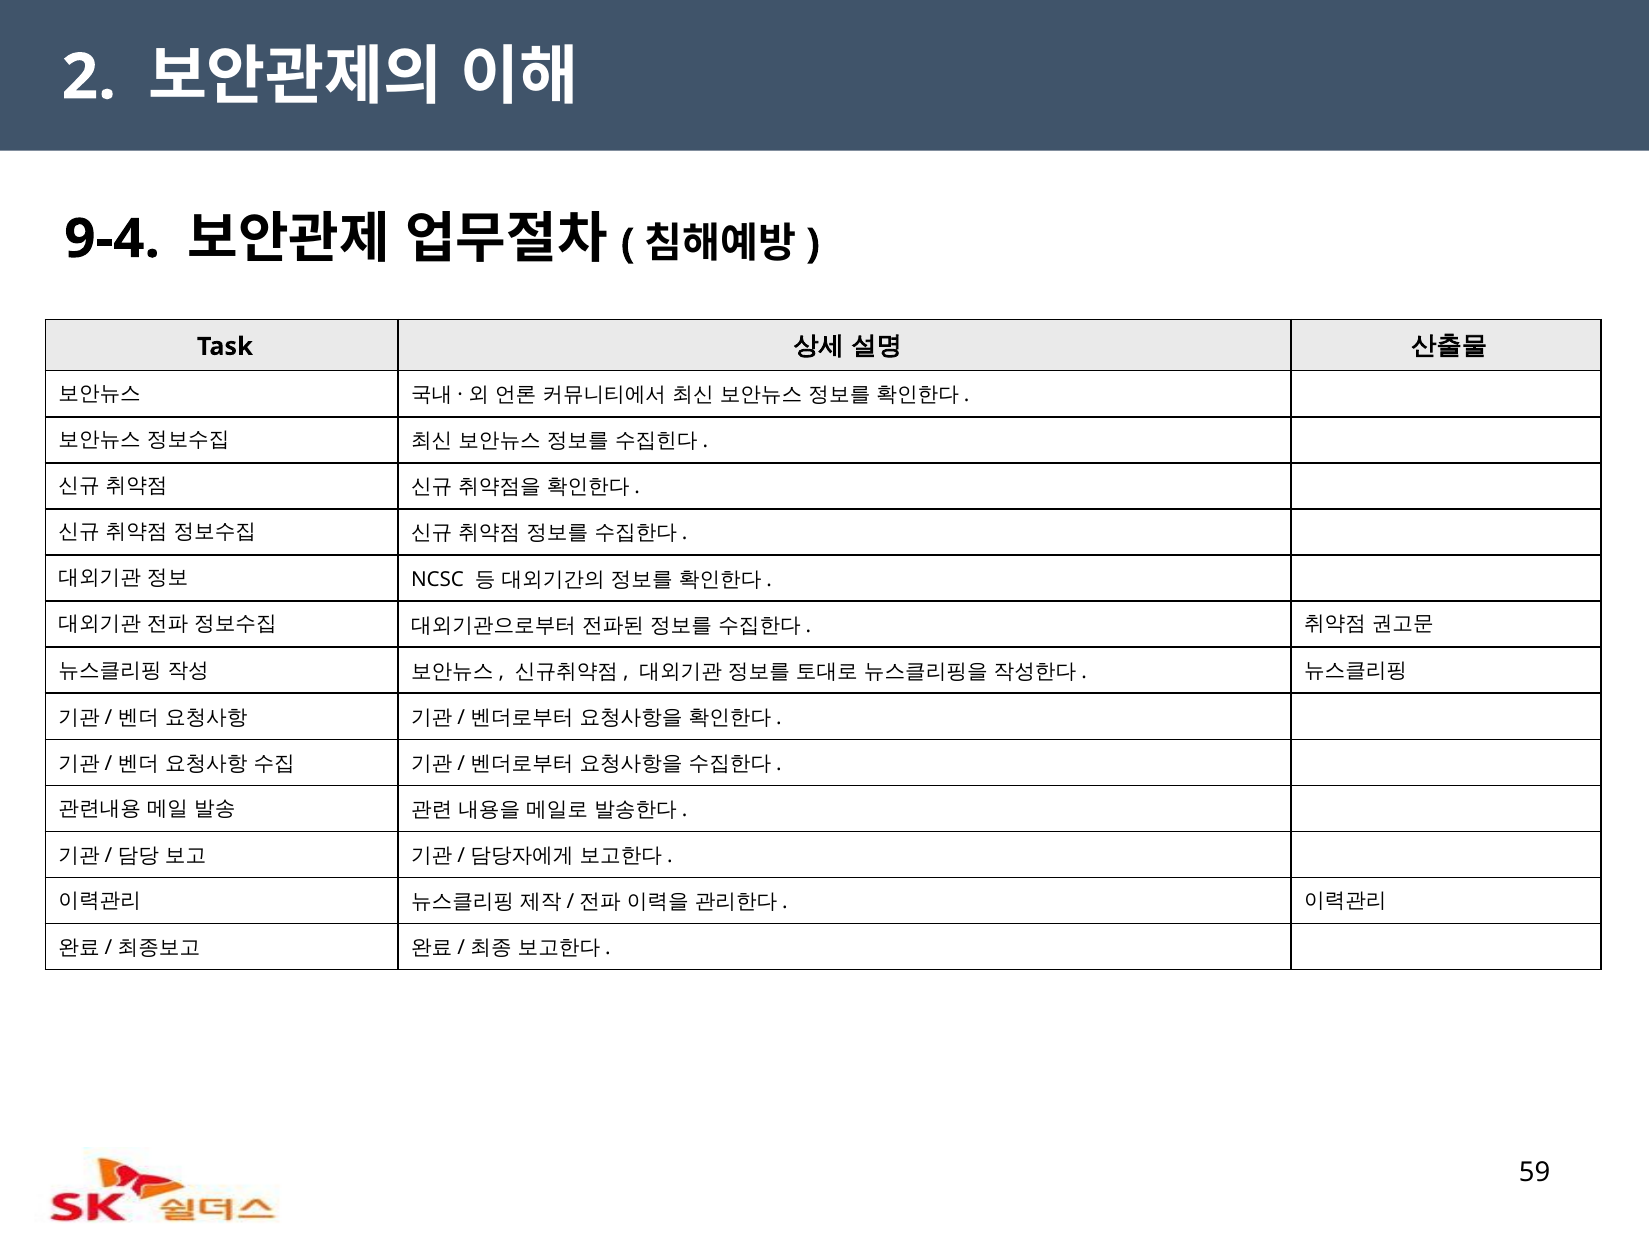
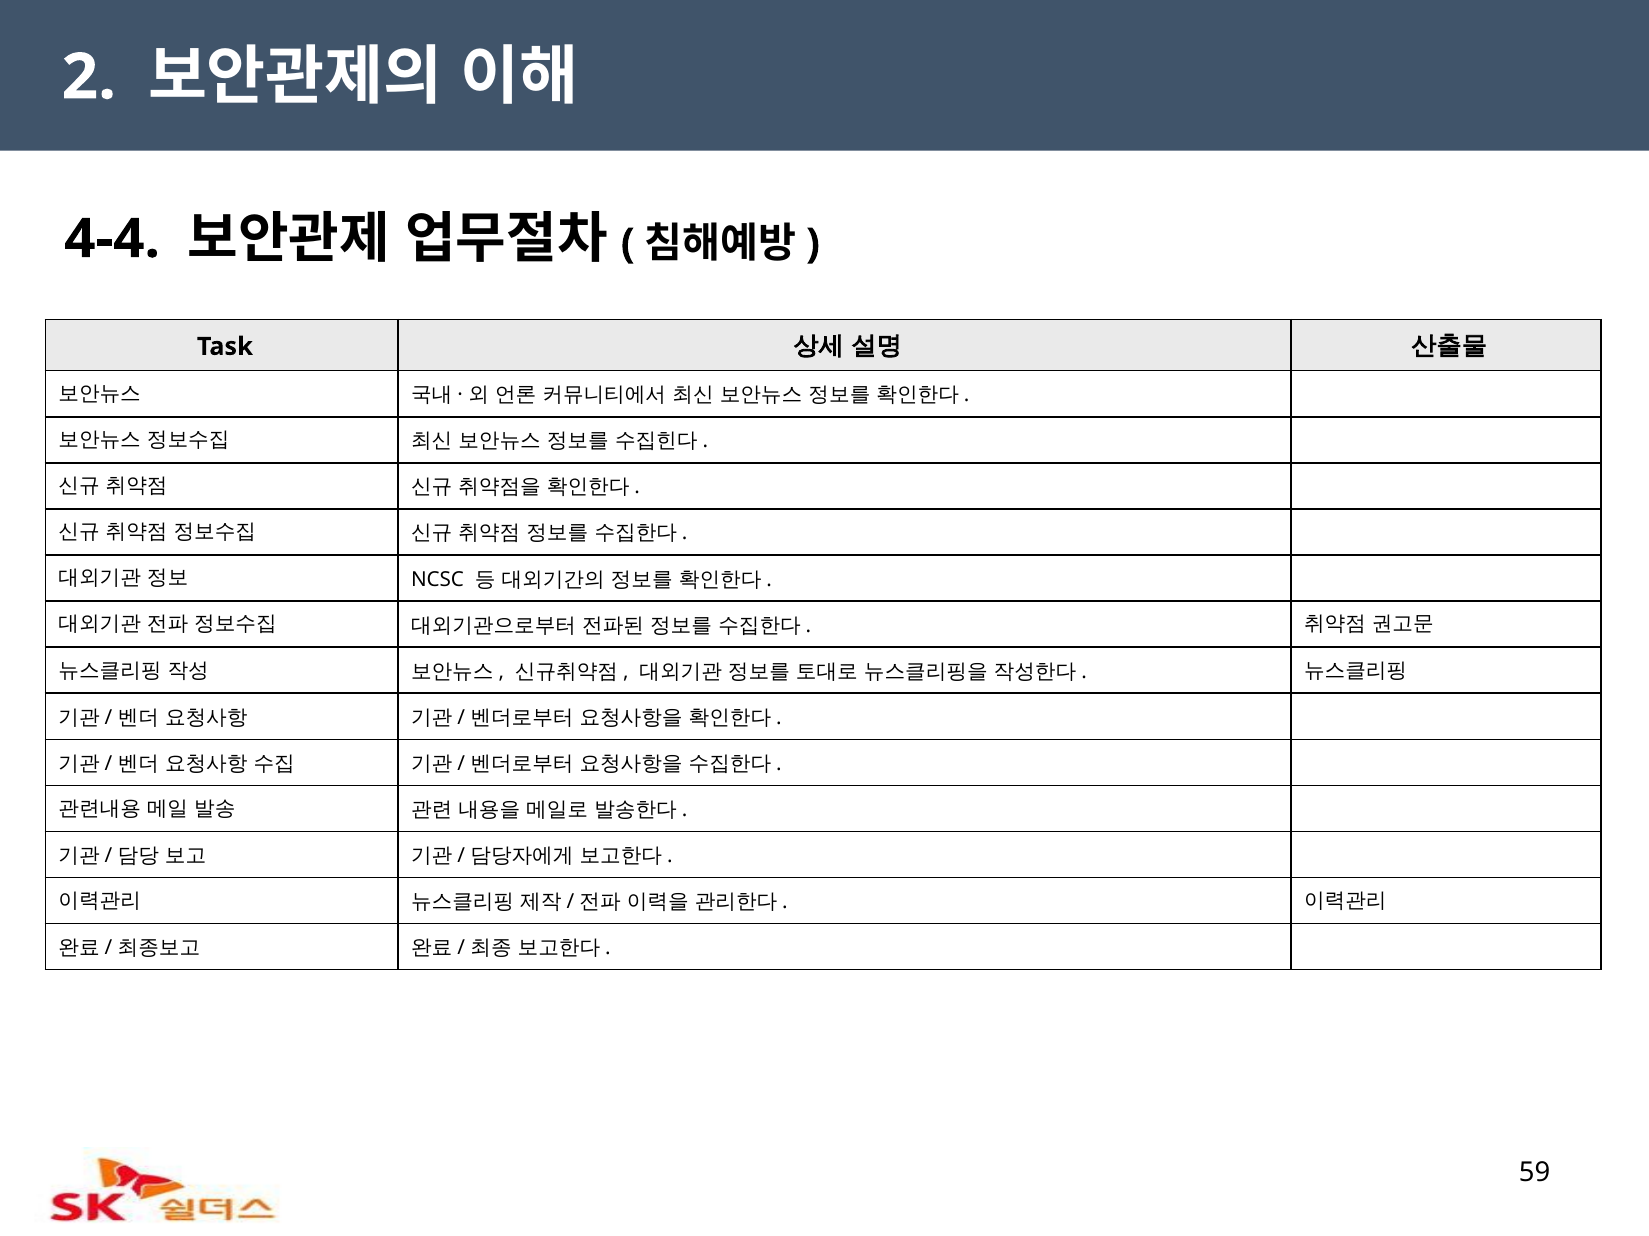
9-4: 9-4 -> 4-4
